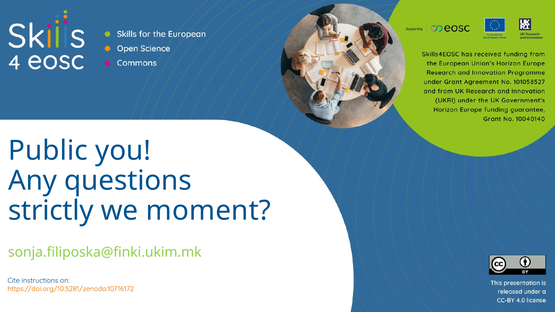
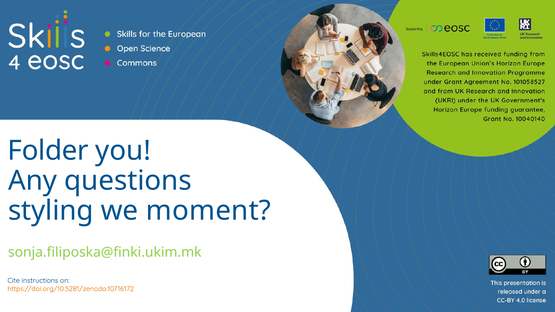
Public: Public -> Folder
strictly: strictly -> styling
